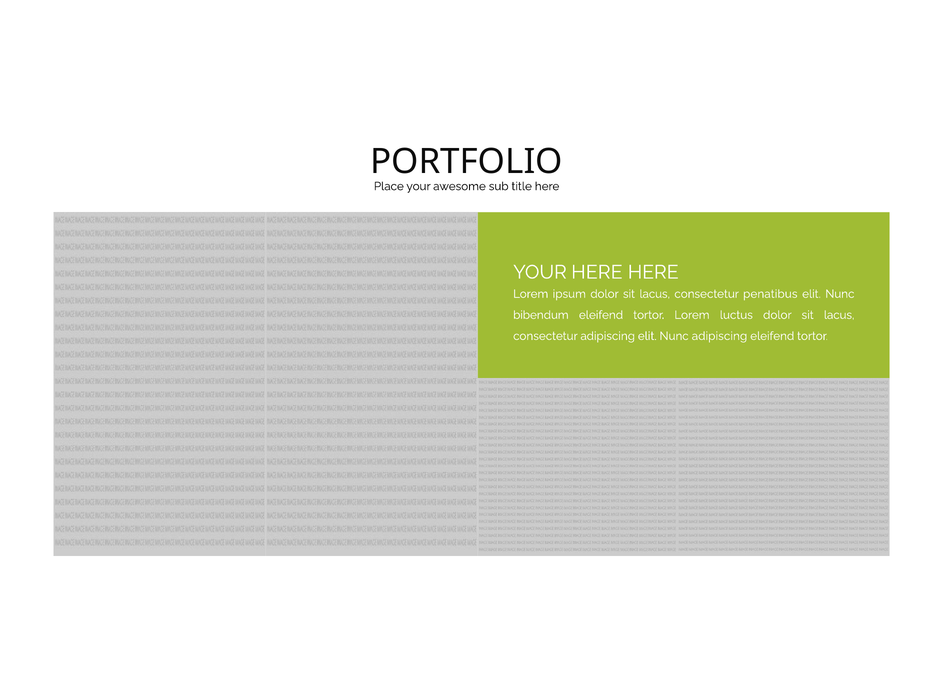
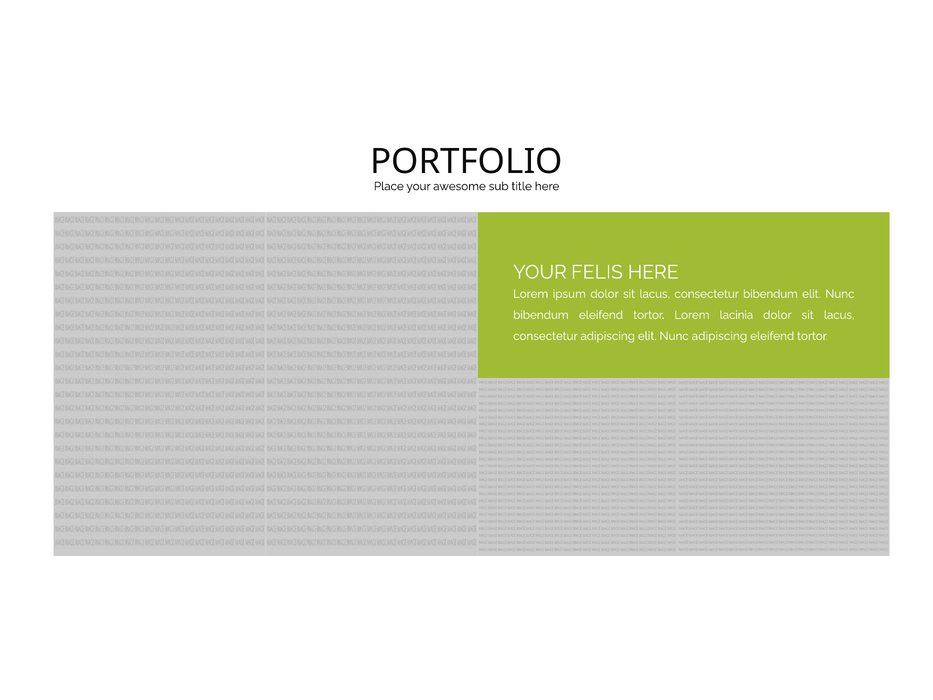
YOUR HERE: HERE -> FELIS
consectetur penatibus: penatibus -> bibendum
luctus: luctus -> lacinia
